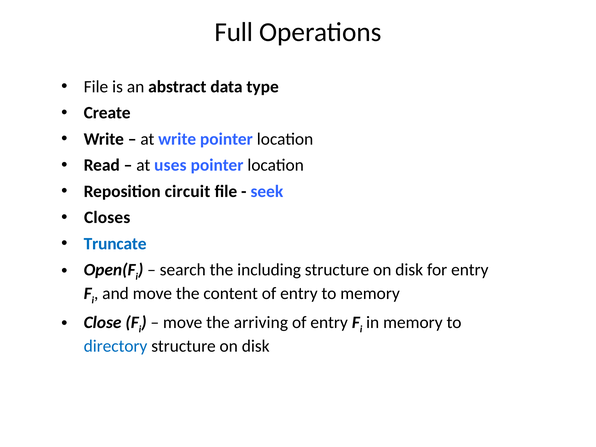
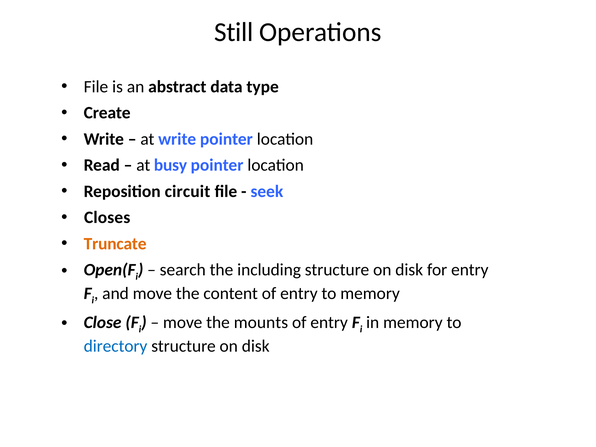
Full: Full -> Still
uses: uses -> busy
Truncate colour: blue -> orange
arriving: arriving -> mounts
